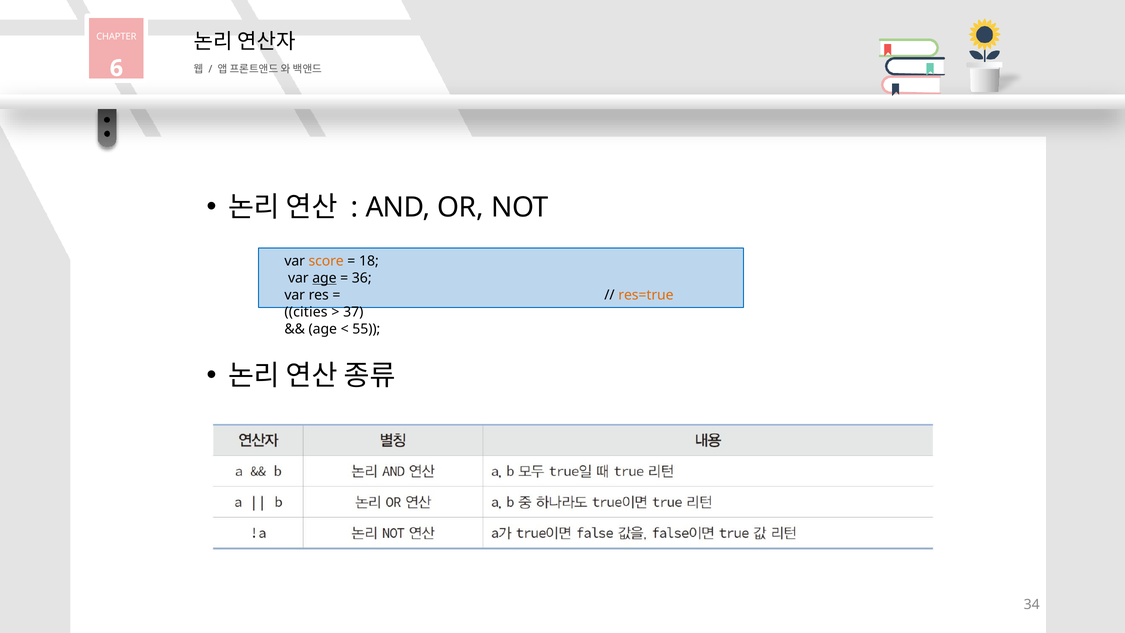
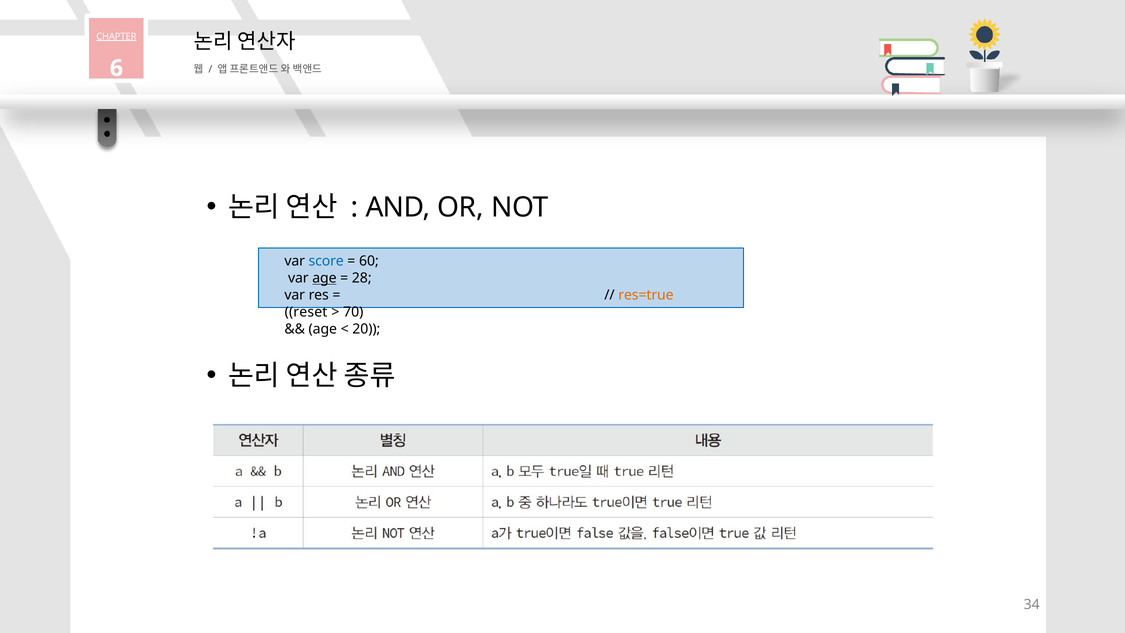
CHAPTER underline: none -> present
score colour: orange -> blue
18: 18 -> 60
36: 36 -> 28
cities: cities -> reset
37: 37 -> 70
55: 55 -> 20
